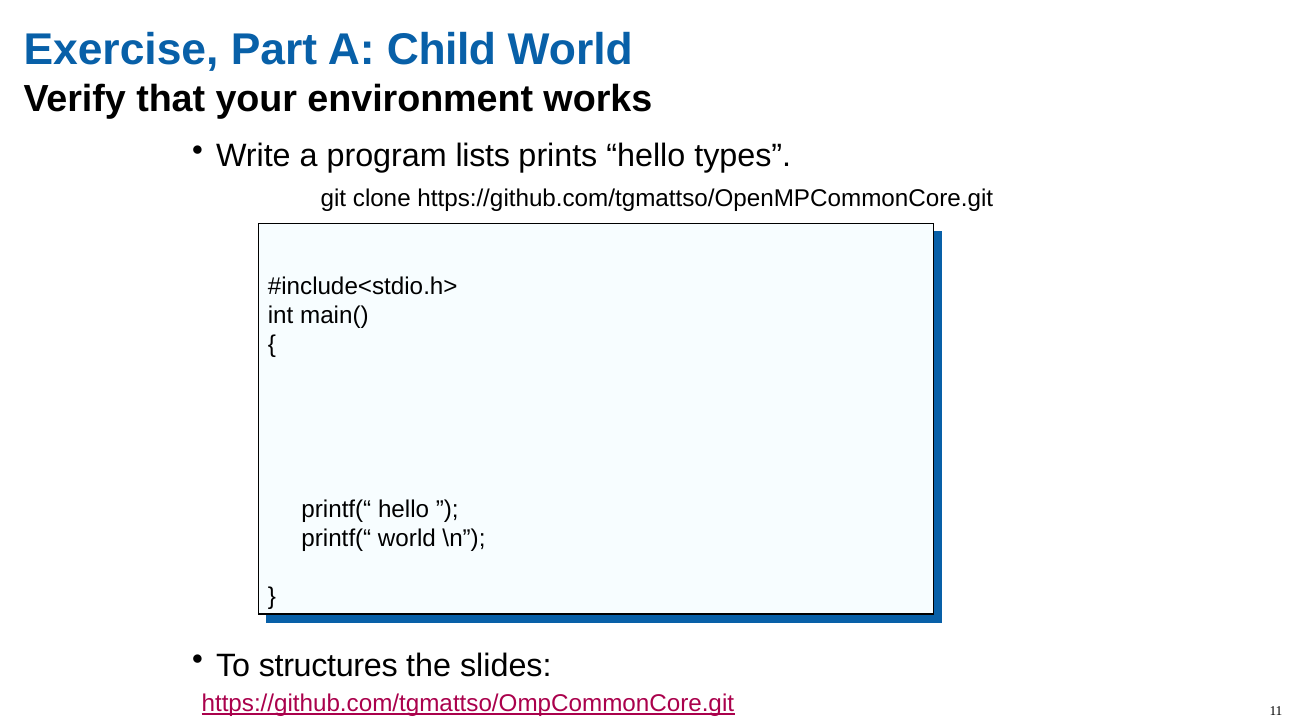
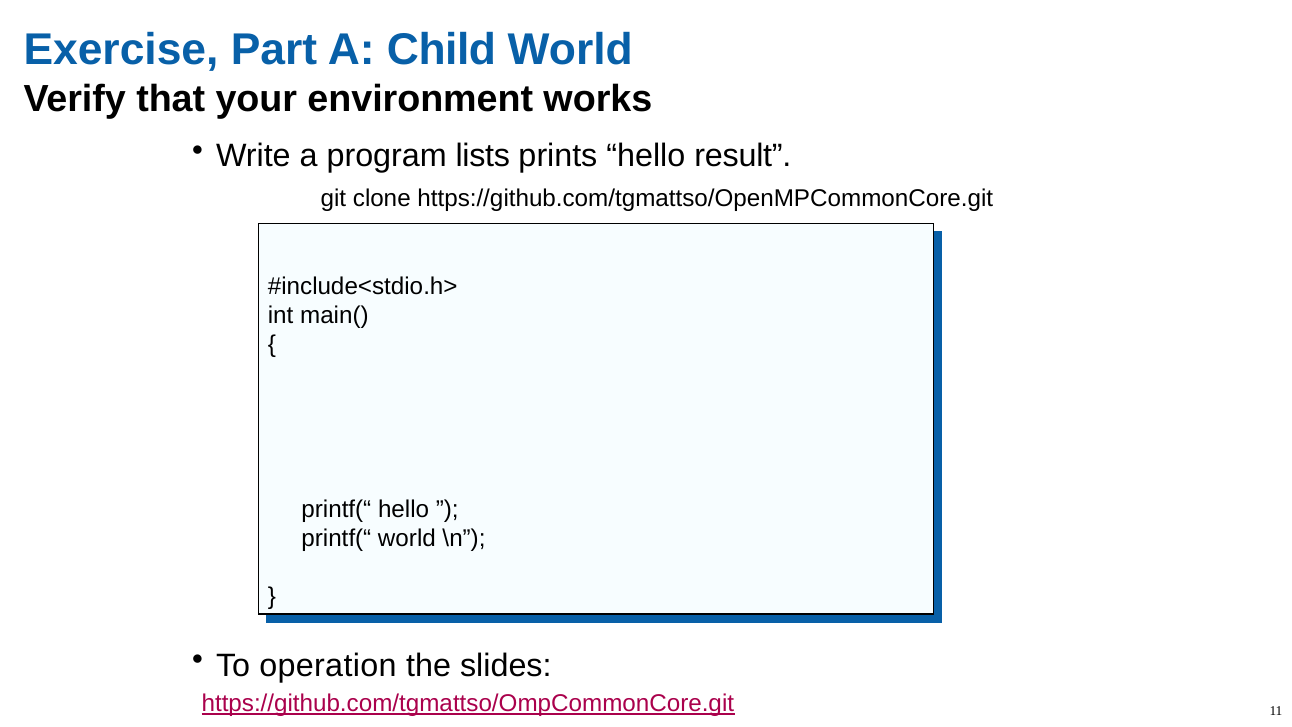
types: types -> result
structures: structures -> operation
